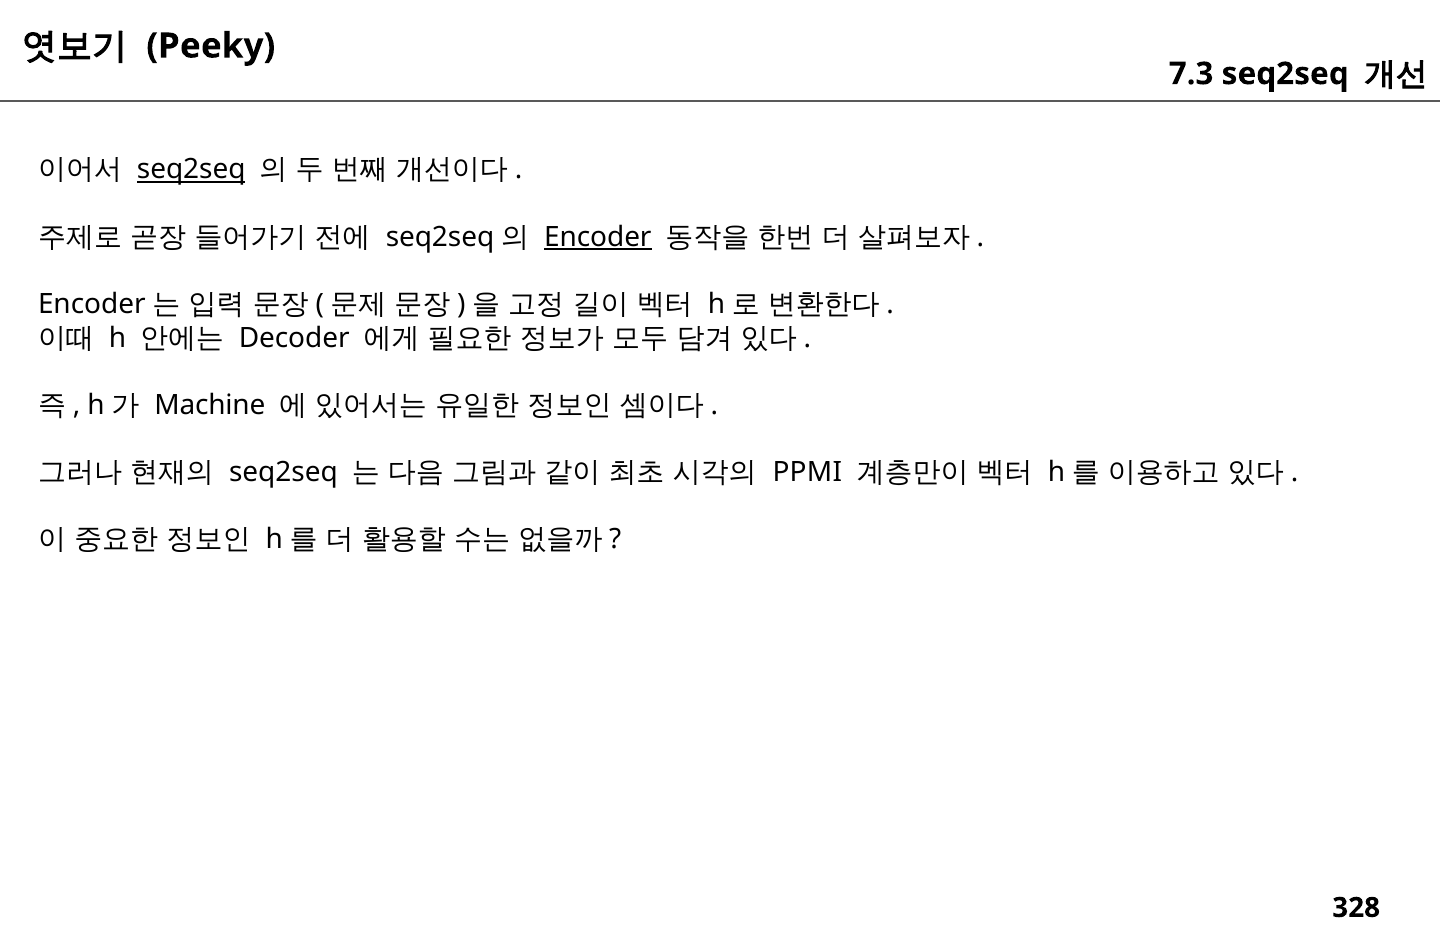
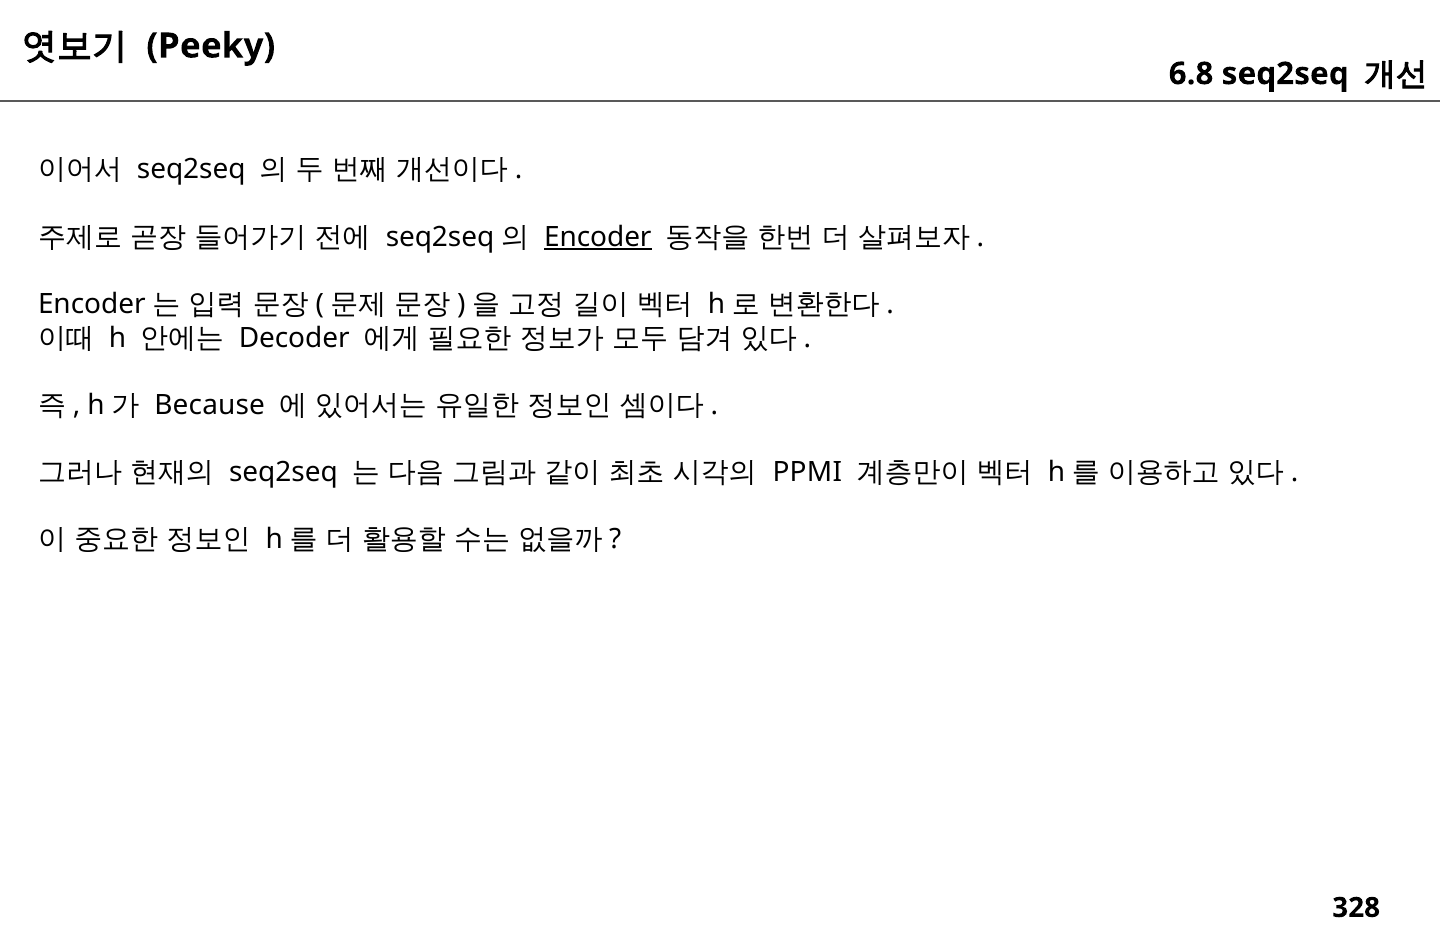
7.3: 7.3 -> 6.8
seq2seq at (191, 170) underline: present -> none
Machine: Machine -> Because
